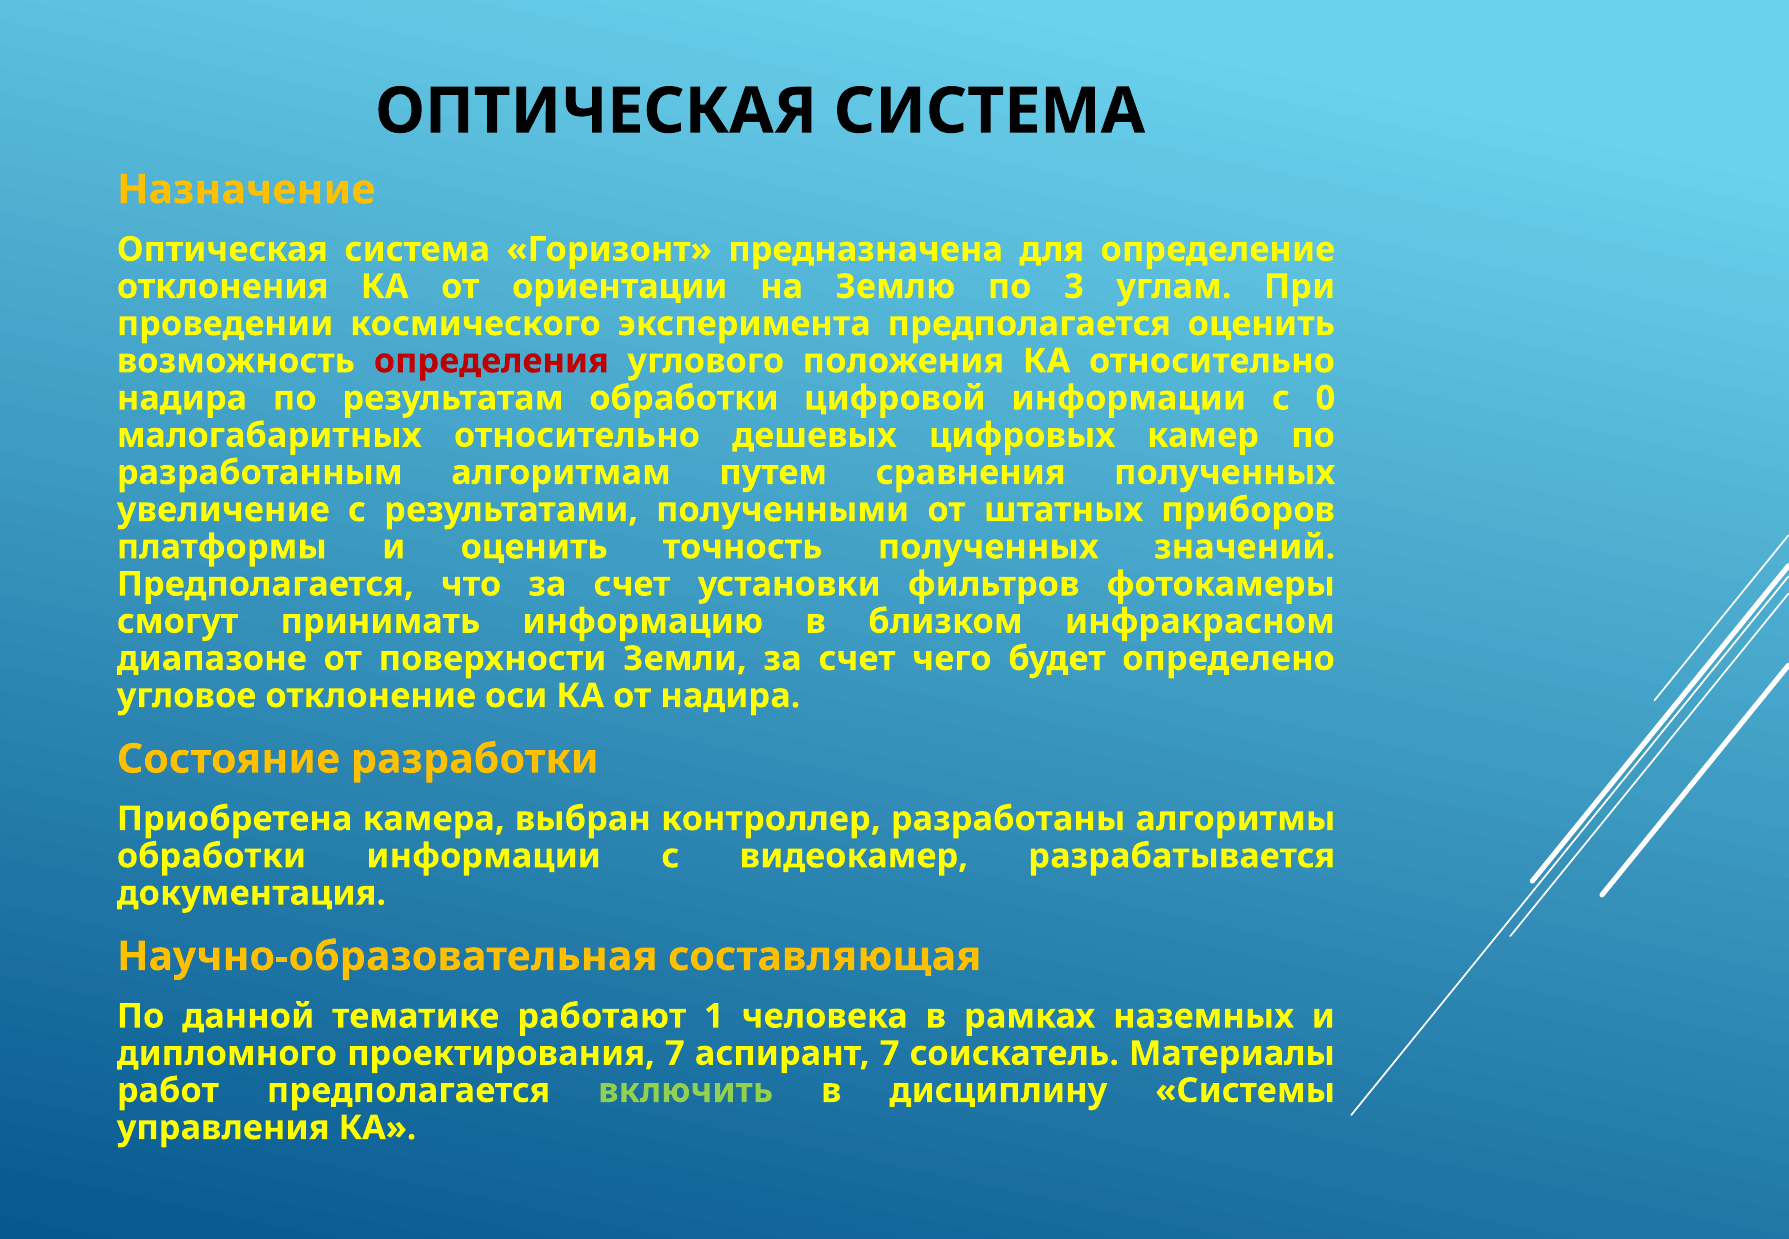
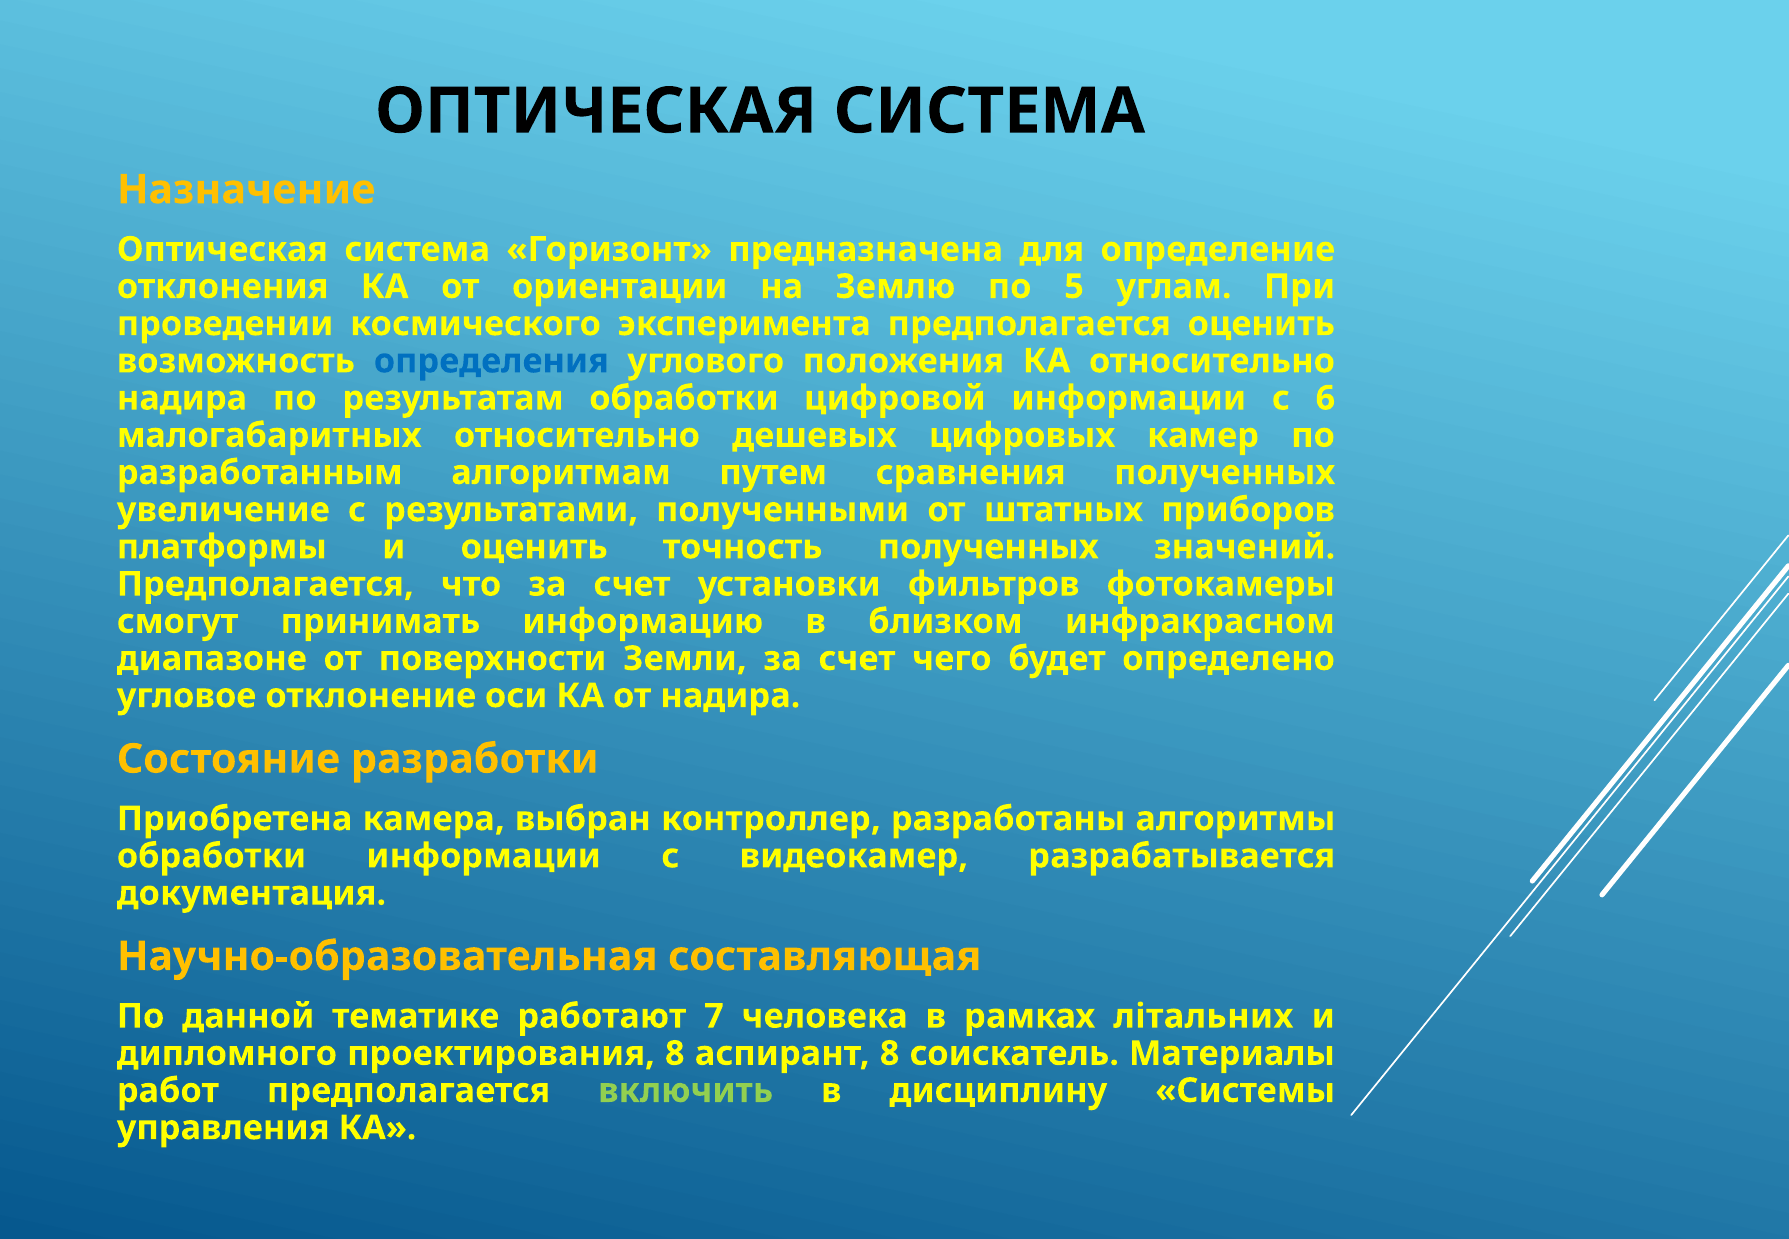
3: 3 -> 5
определения colour: red -> blue
0: 0 -> 6
1: 1 -> 7
наземных: наземных -> літальних
проектирования 7: 7 -> 8
аспирант 7: 7 -> 8
